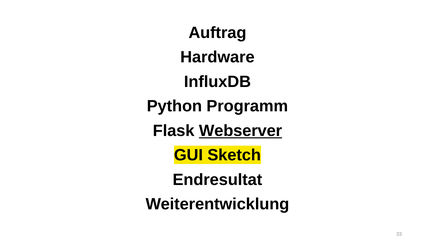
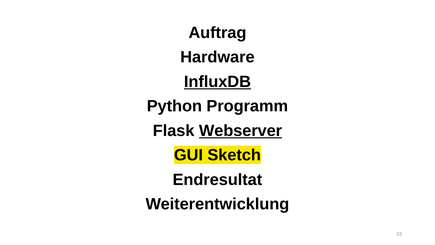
InfluxDB underline: none -> present
